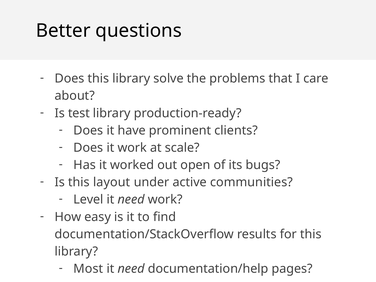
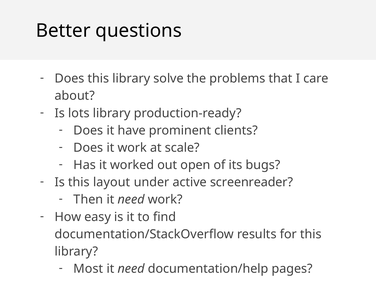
test: test -> lots
communities: communities -> screenreader
Level: Level -> Then
